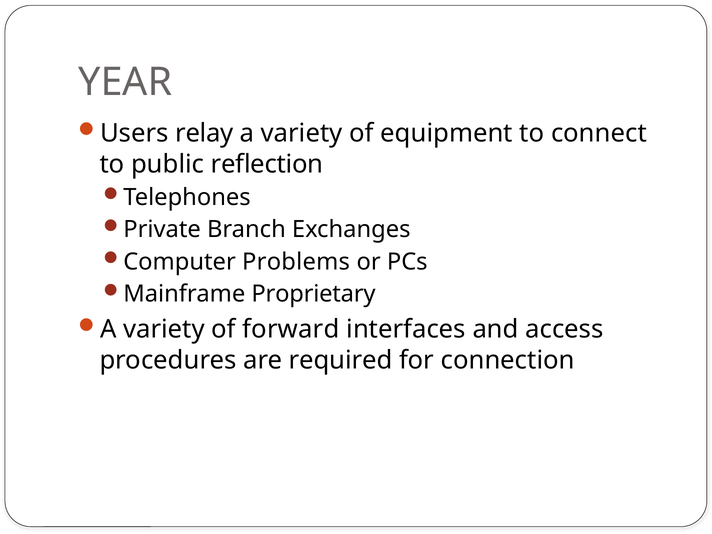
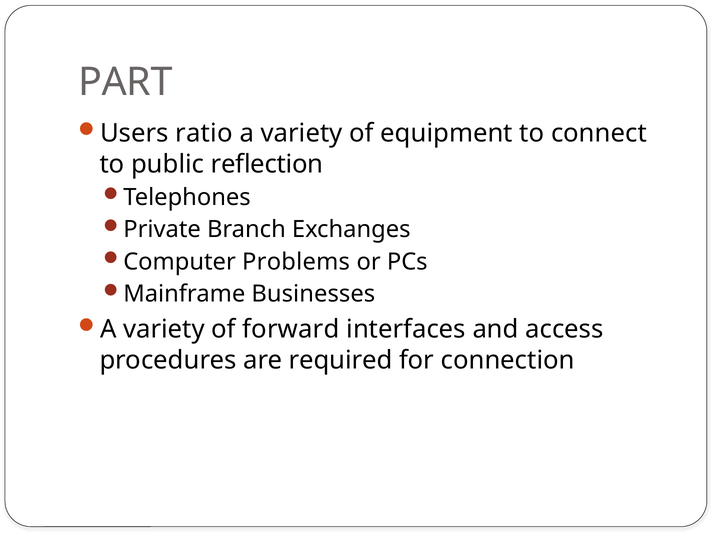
YEAR: YEAR -> PART
relay: relay -> ratio
Proprietary: Proprietary -> Businesses
